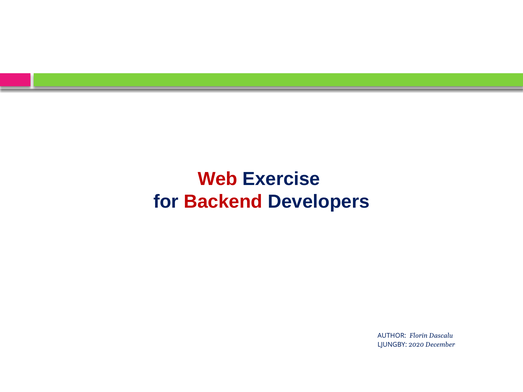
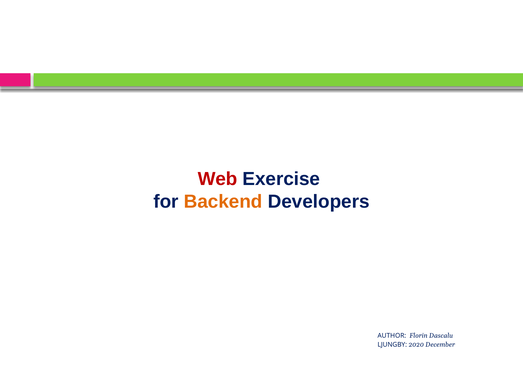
Backend colour: red -> orange
